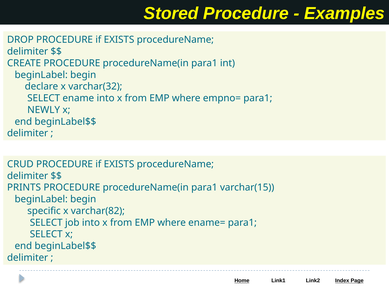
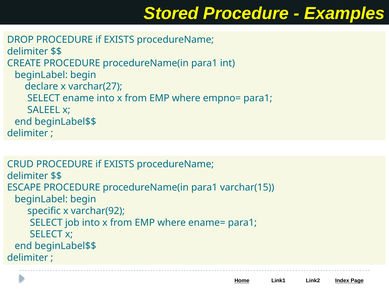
varchar(32: varchar(32 -> varchar(27
NEWLY: NEWLY -> SALEEL
PRINTS: PRINTS -> ESCAPE
varchar(82: varchar(82 -> varchar(92
